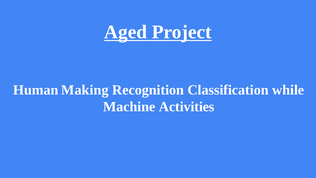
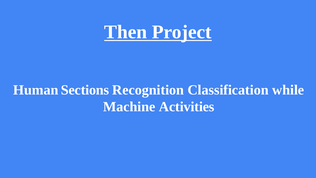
Aged: Aged -> Then
Making: Making -> Sections
